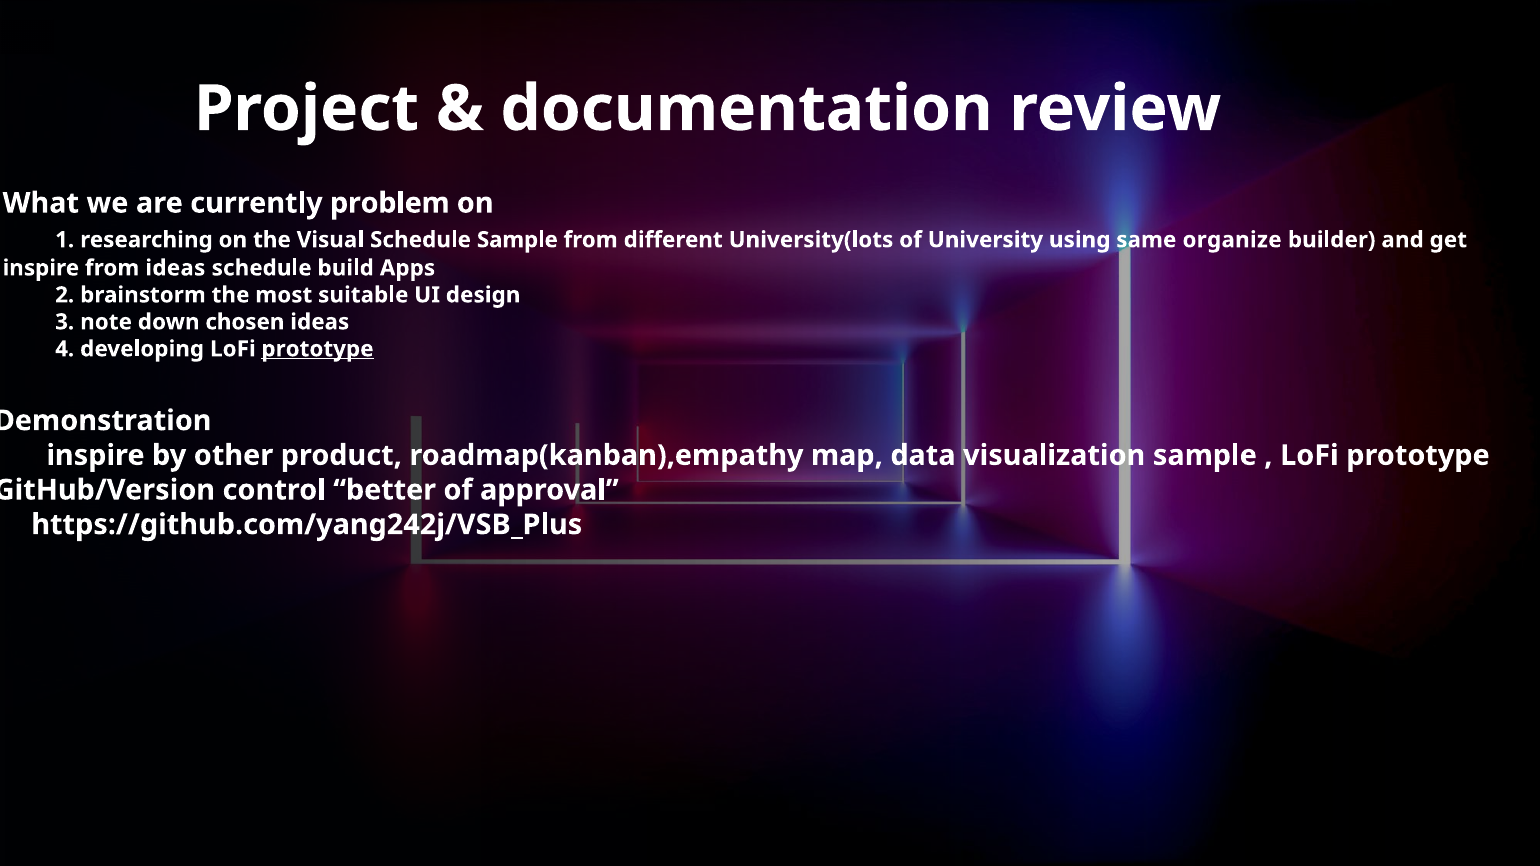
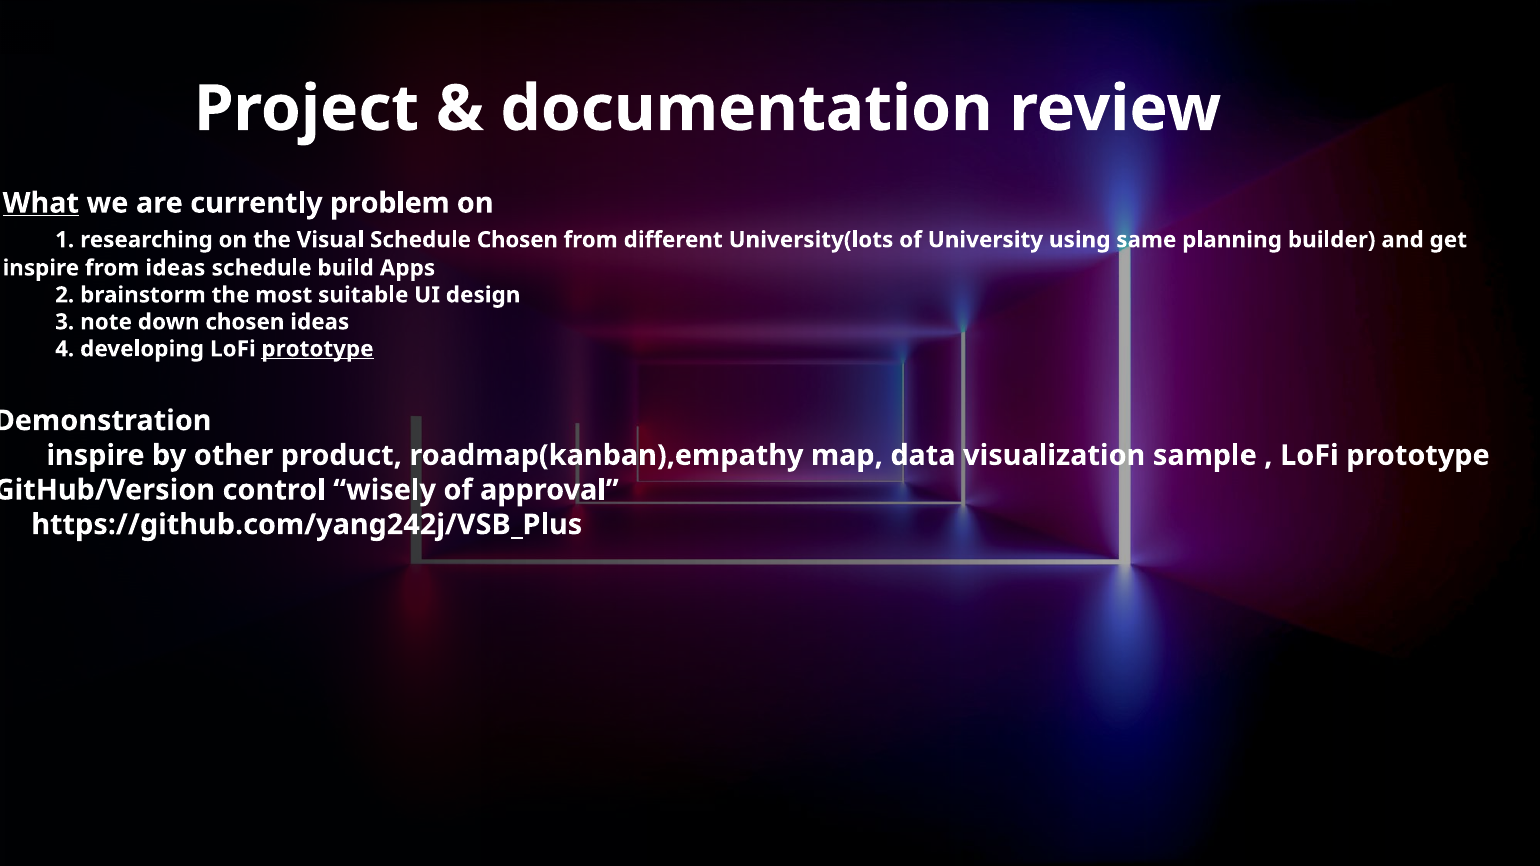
What underline: none -> present
Schedule Sample: Sample -> Chosen
organize: organize -> planning
better: better -> wisely
